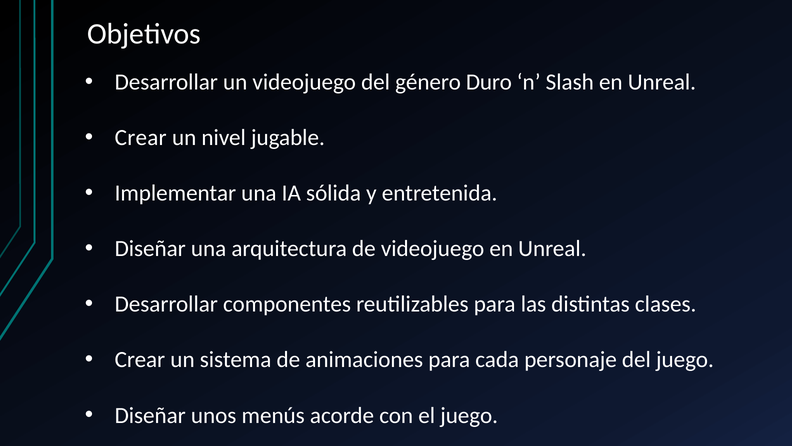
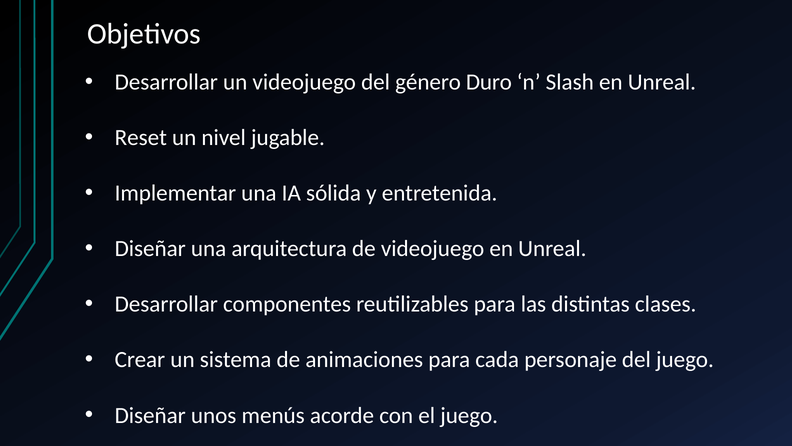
Crear at (141, 138): Crear -> Reset
